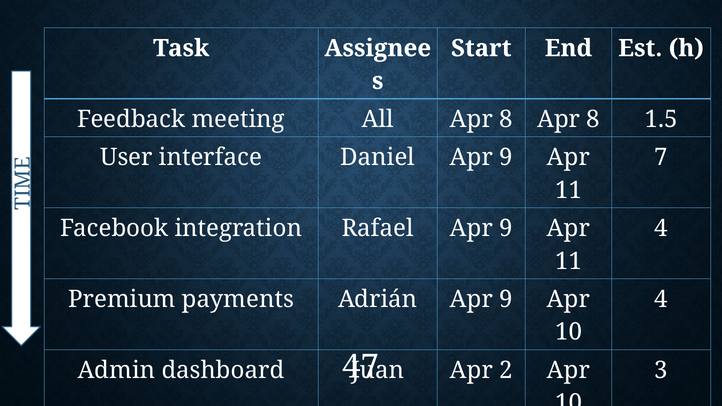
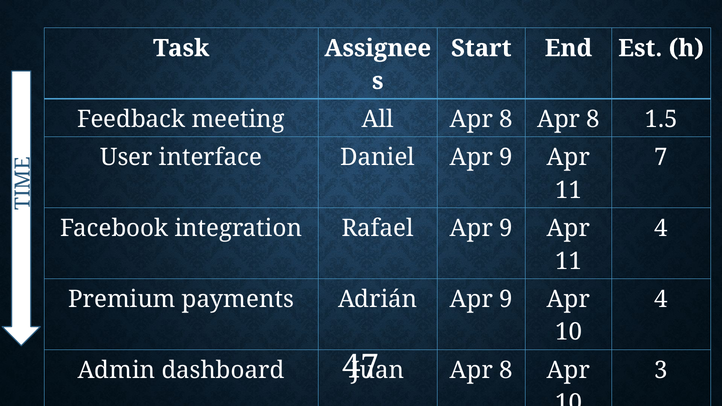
2 at (506, 370): 2 -> 8
